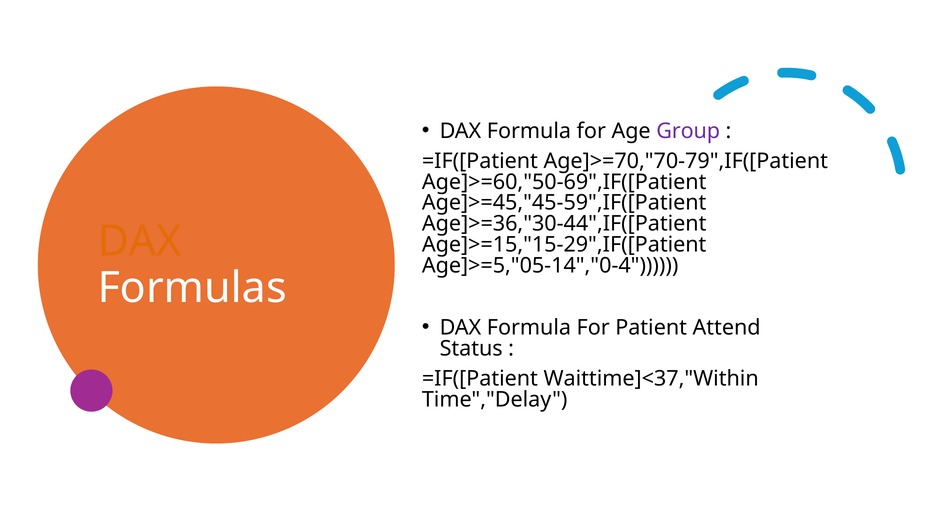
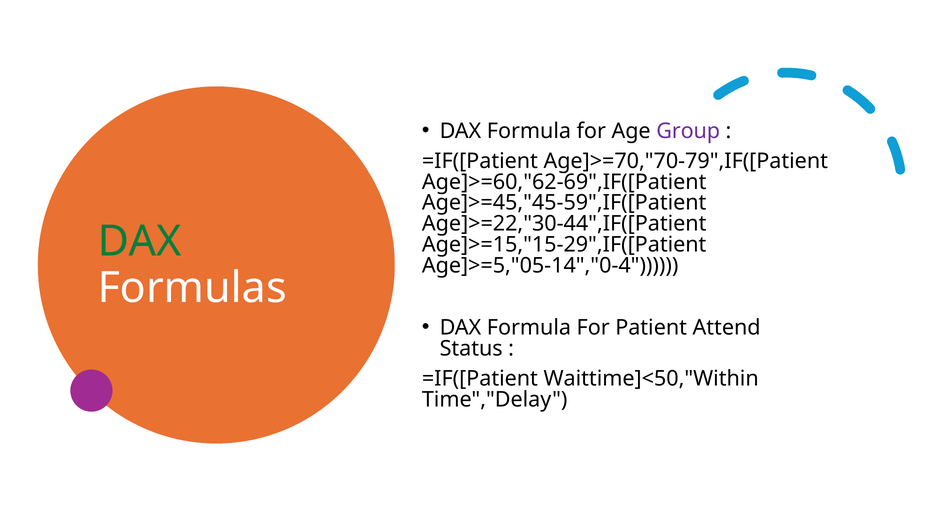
Age]>=60,"50-69",IF([Patient: Age]>=60,"50-69",IF([Patient -> Age]>=60,"62-69",IF([Patient
Age]>=36,"30-44",IF([Patient: Age]>=36,"30-44",IF([Patient -> Age]>=22,"30-44",IF([Patient
DAX at (139, 241) colour: orange -> green
Waittime]<37,"Within: Waittime]<37,"Within -> Waittime]<50,"Within
